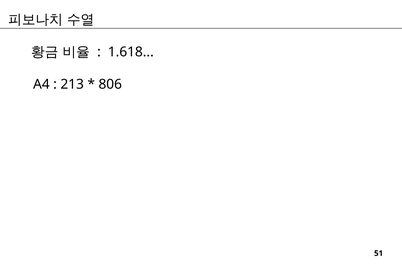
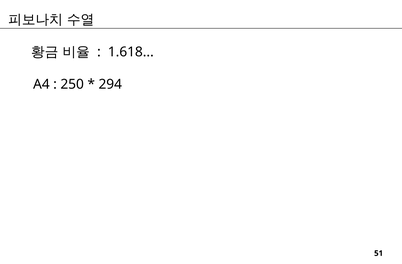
213: 213 -> 250
806: 806 -> 294
